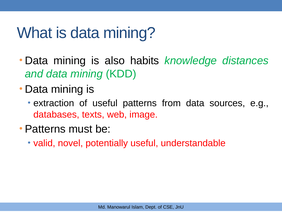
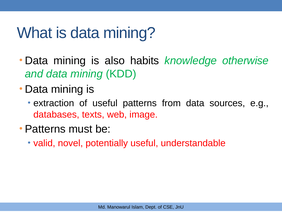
distances: distances -> otherwise
